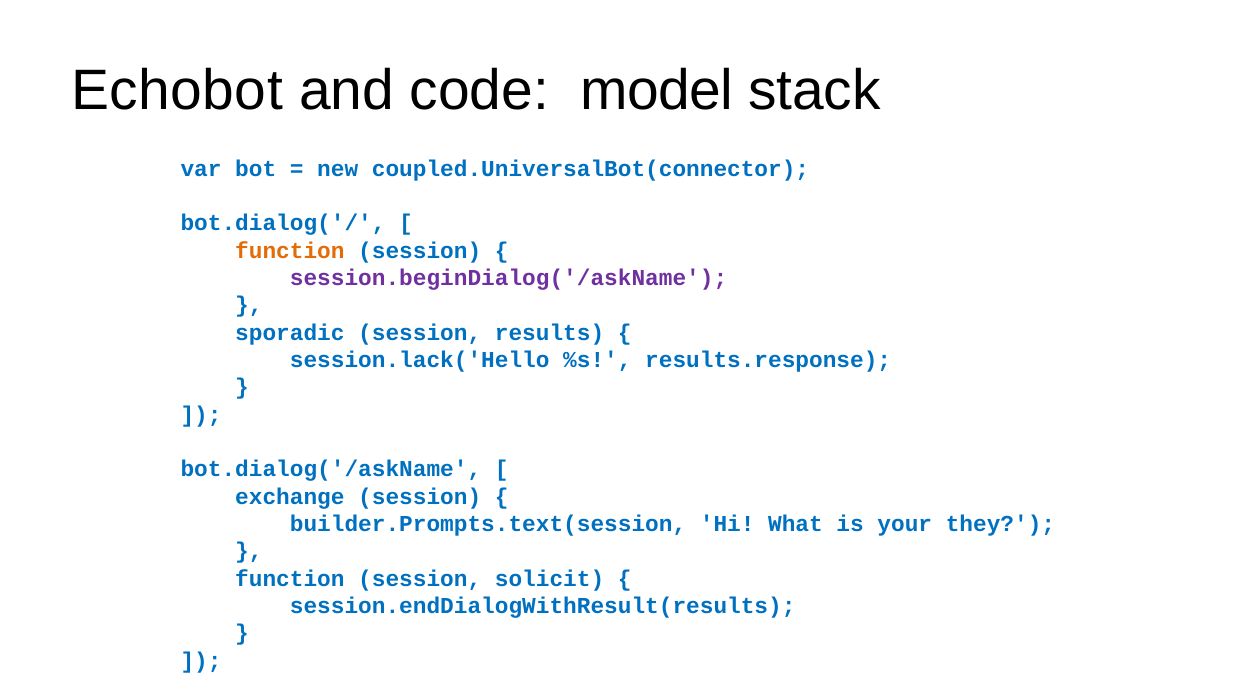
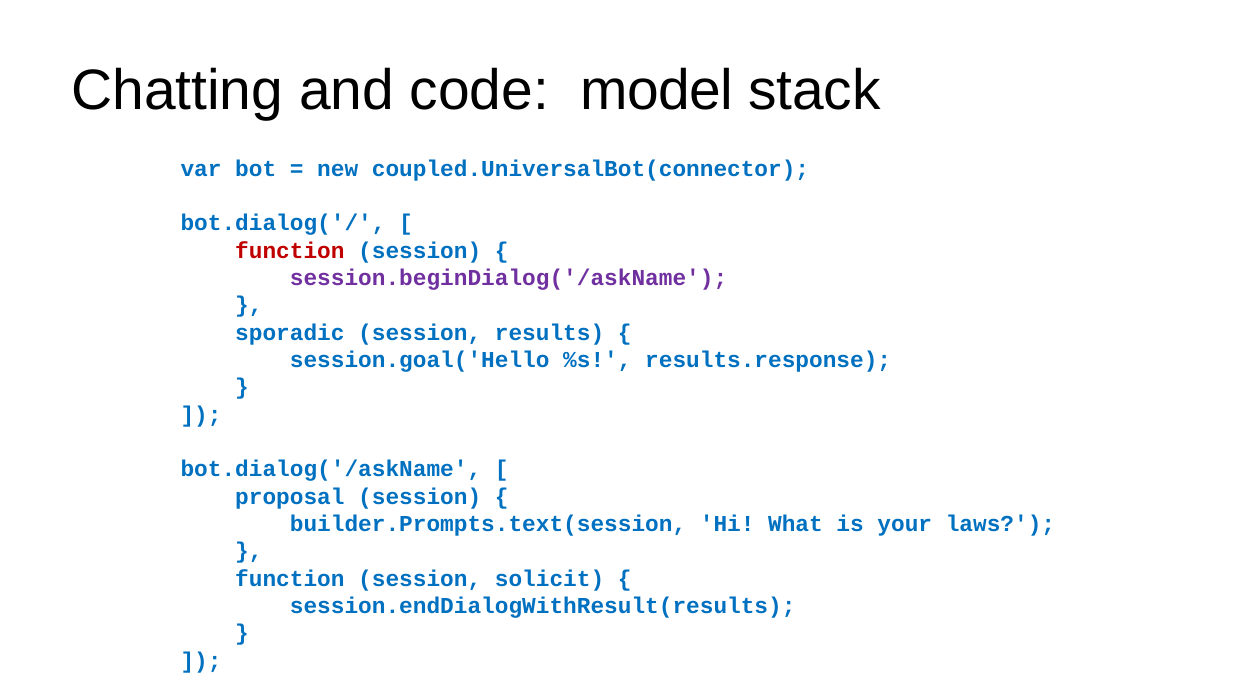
Echobot: Echobot -> Chatting
function at (290, 251) colour: orange -> red
session.lack('Hello: session.lack('Hello -> session.goal('Hello
exchange: exchange -> proposal
they: they -> laws
